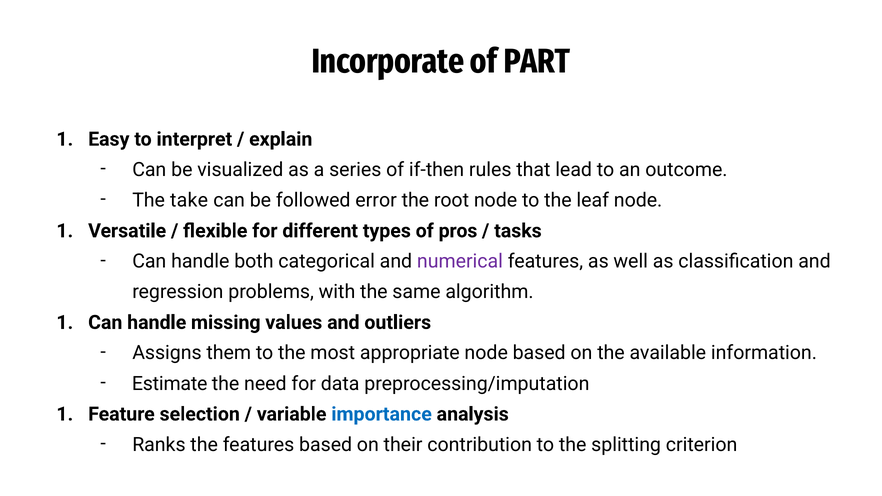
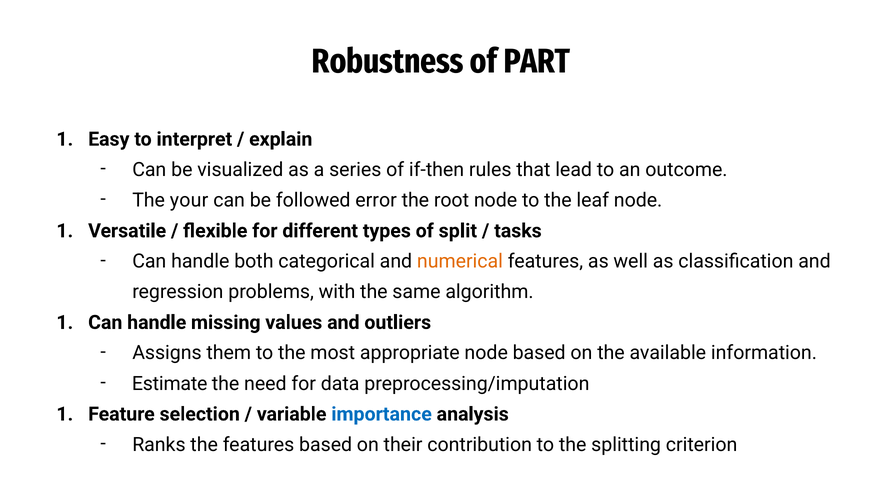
Incorporate: Incorporate -> Robustness
take: take -> your
pros: pros -> split
numerical colour: purple -> orange
